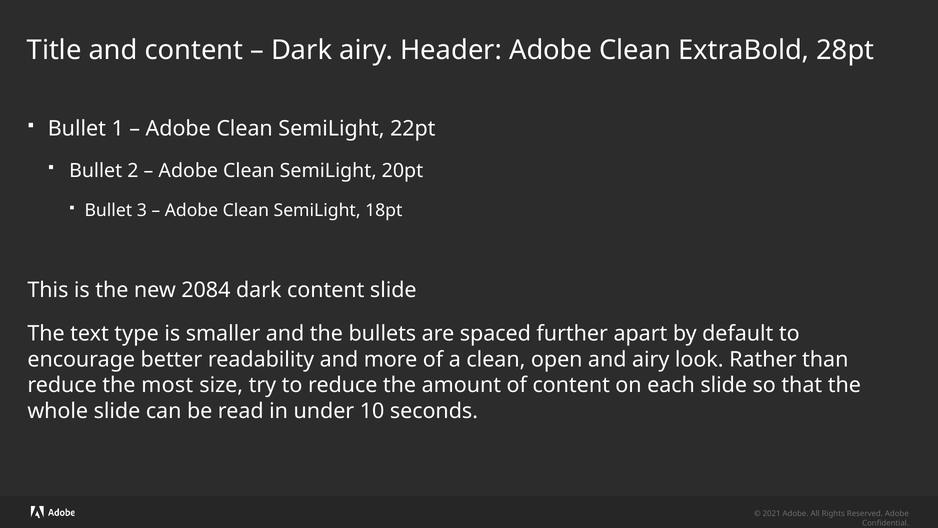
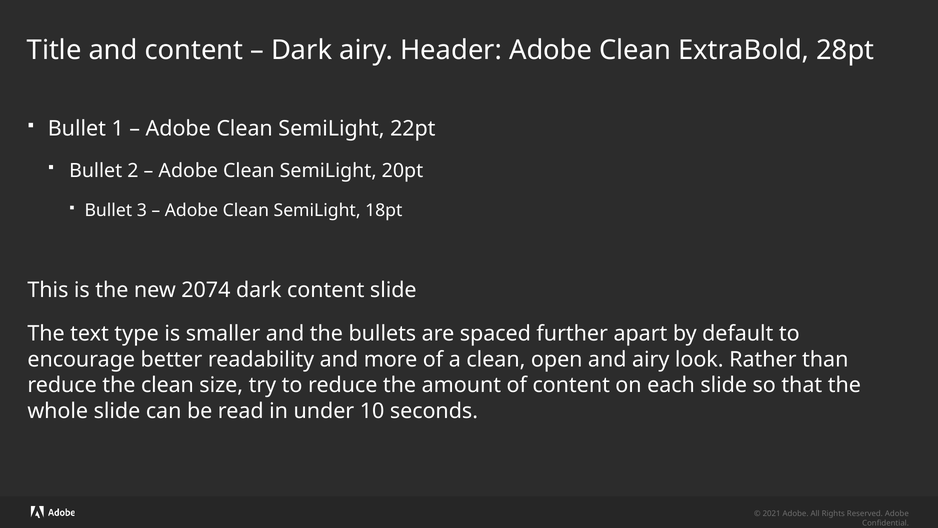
2084: 2084 -> 2074
the most: most -> clean
